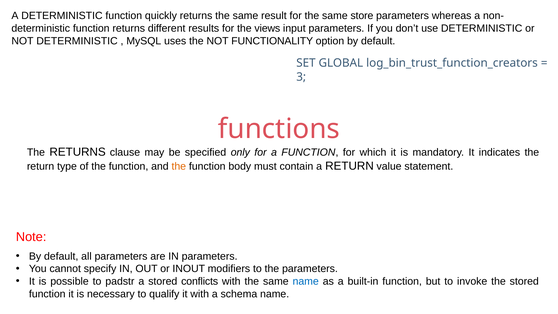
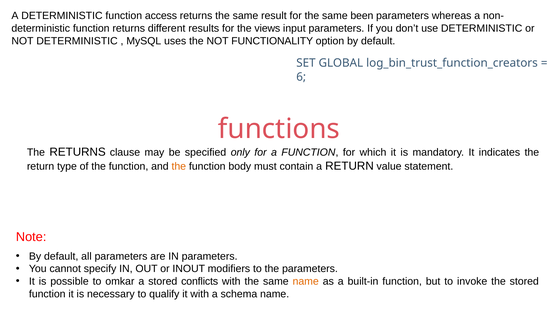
quickly: quickly -> access
store: store -> been
3: 3 -> 6
padstr: padstr -> omkar
name at (306, 281) colour: blue -> orange
